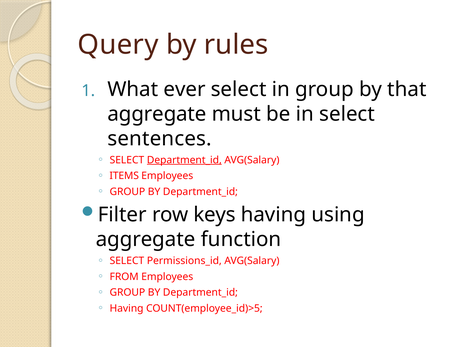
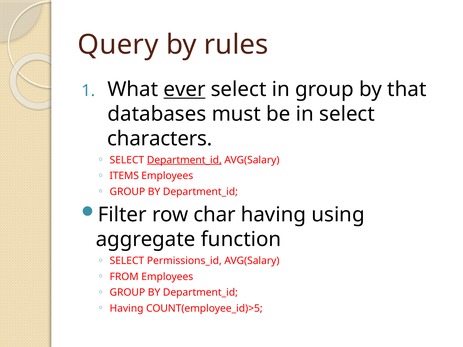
ever underline: none -> present
aggregate at (157, 114): aggregate -> databases
sentences: sentences -> characters
keys: keys -> char
